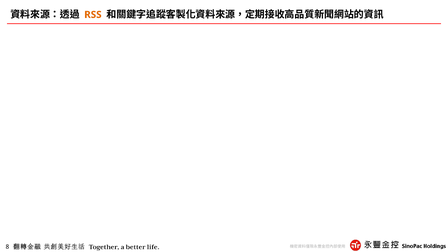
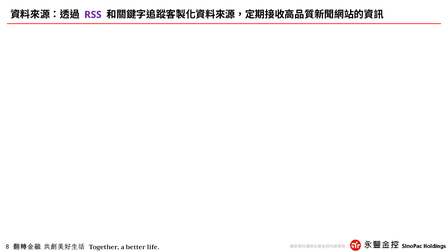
RSS colour: orange -> purple
